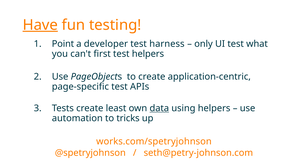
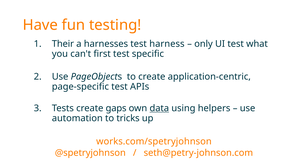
Have underline: present -> none
Point: Point -> Their
developer: developer -> harnesses
test helpers: helpers -> specific
least: least -> gaps
